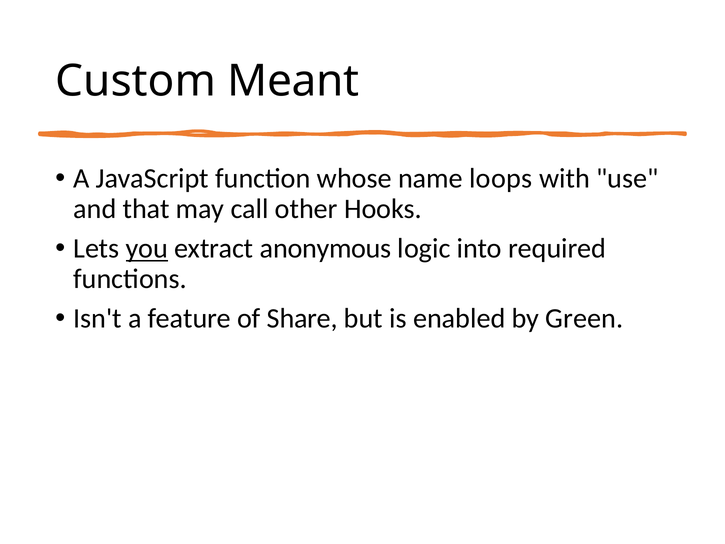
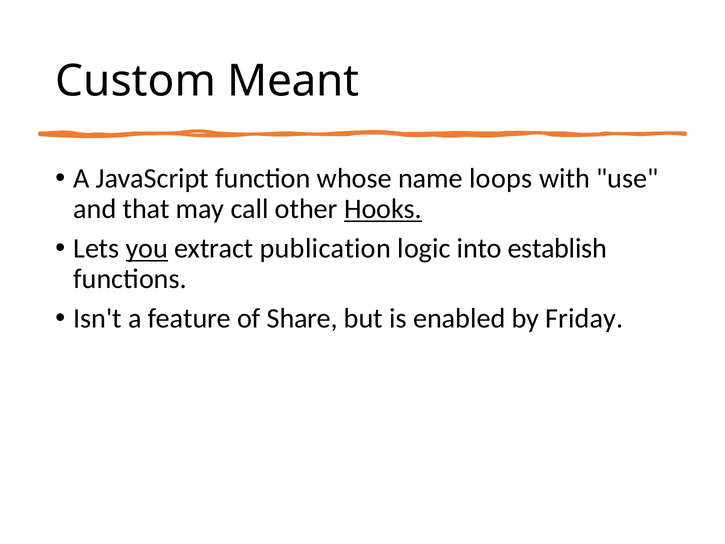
Hooks underline: none -> present
anonymous: anonymous -> publication
required: required -> establish
Green: Green -> Friday
